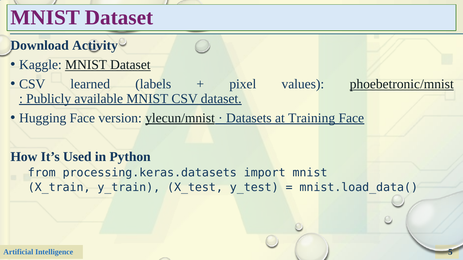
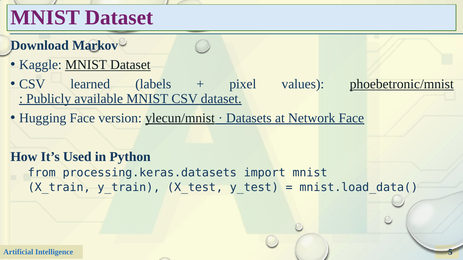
Activity: Activity -> Markov
Training: Training -> Network
